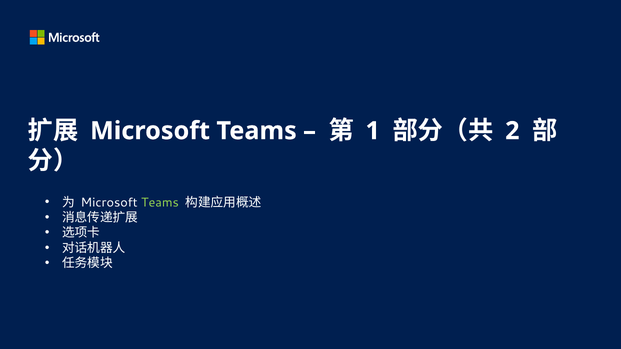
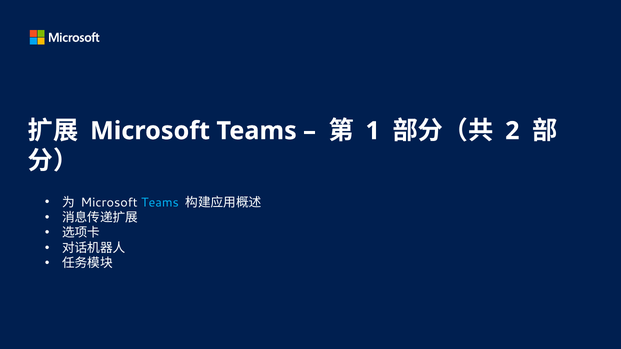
Teams at (160, 203) colour: light green -> light blue
